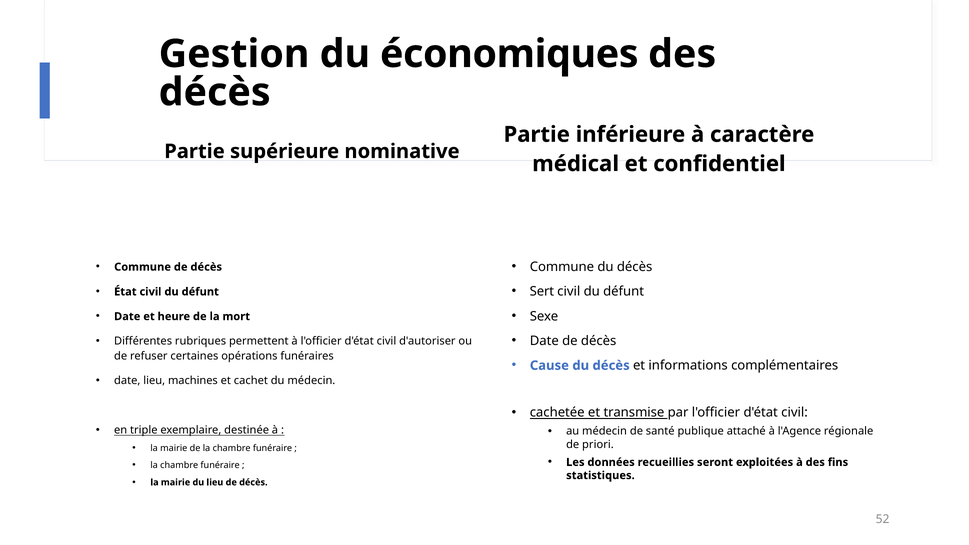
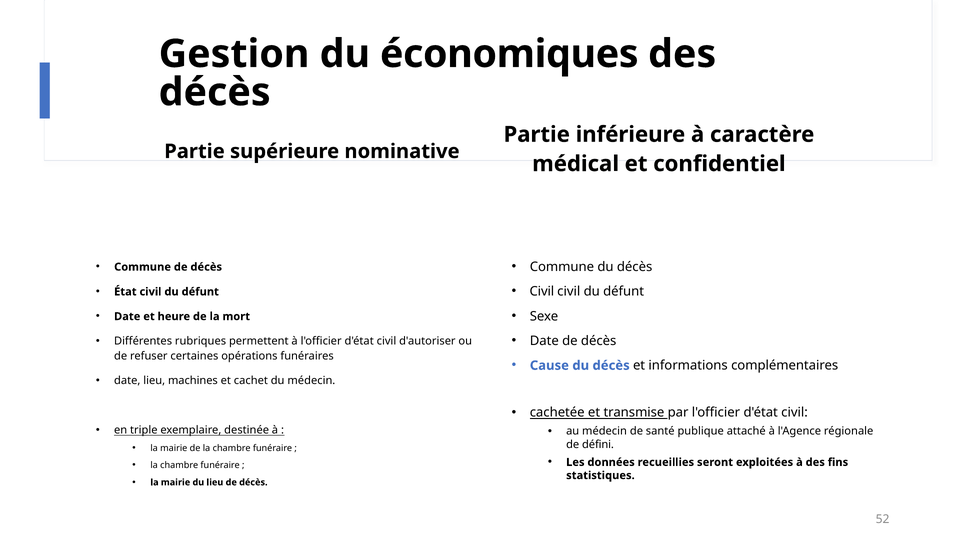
Sert at (542, 292): Sert -> Civil
priori: priori -> défini
